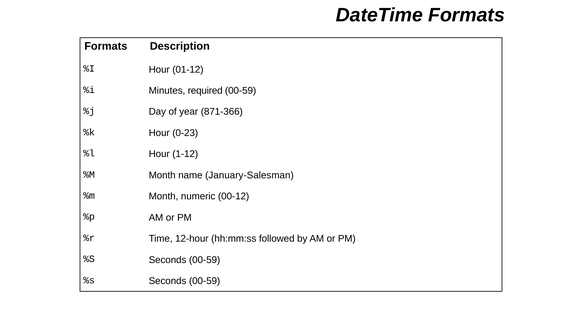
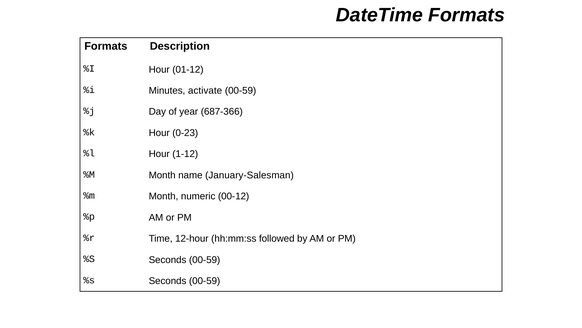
required: required -> activate
871-366: 871-366 -> 687-366
